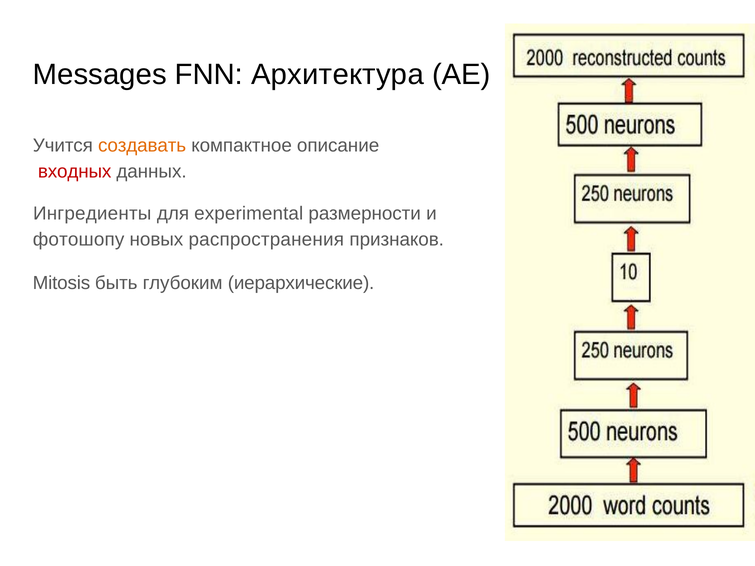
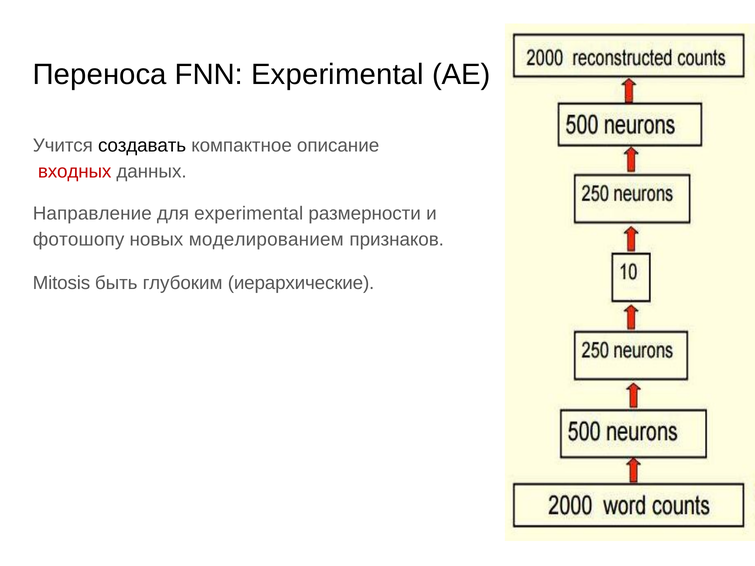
Messages: Messages -> Переноса
FNN Архитектура: Архитектура -> Experimental
создавать colour: orange -> black
Ингредиенты: Ингредиенты -> Направление
распространения: распространения -> моделированием
